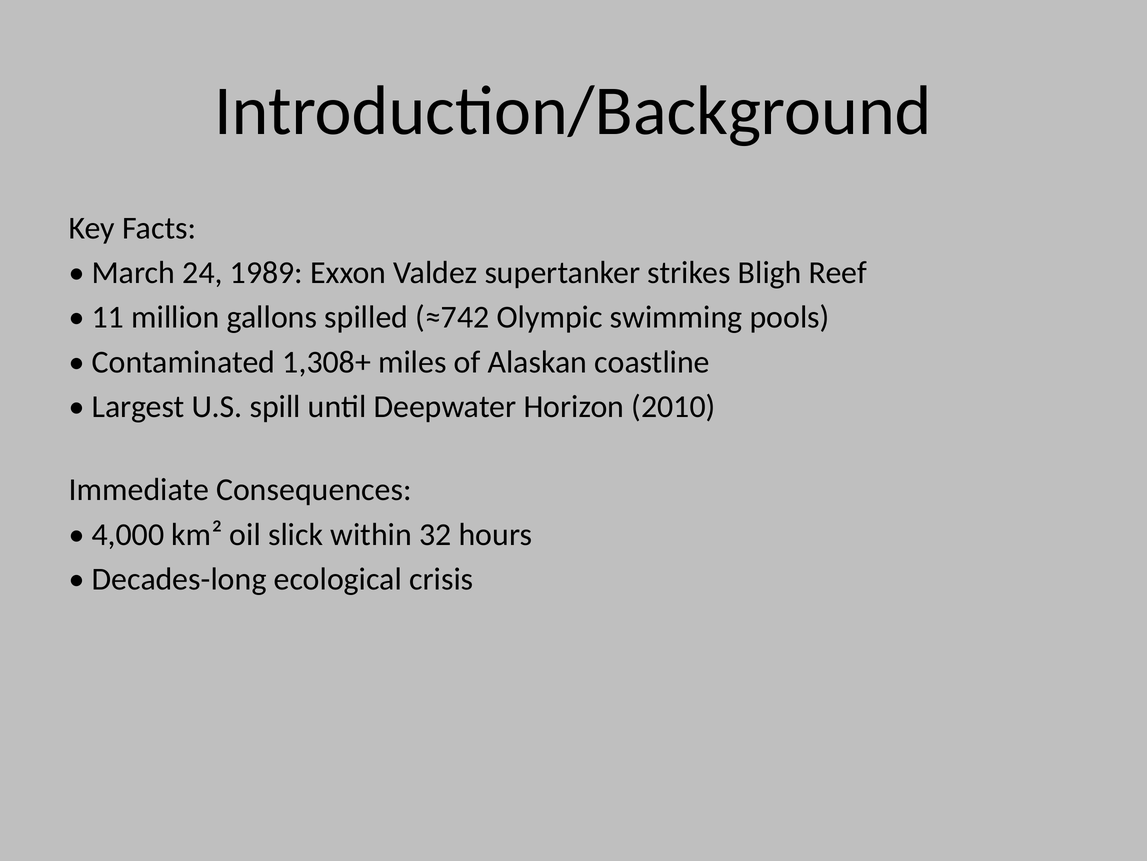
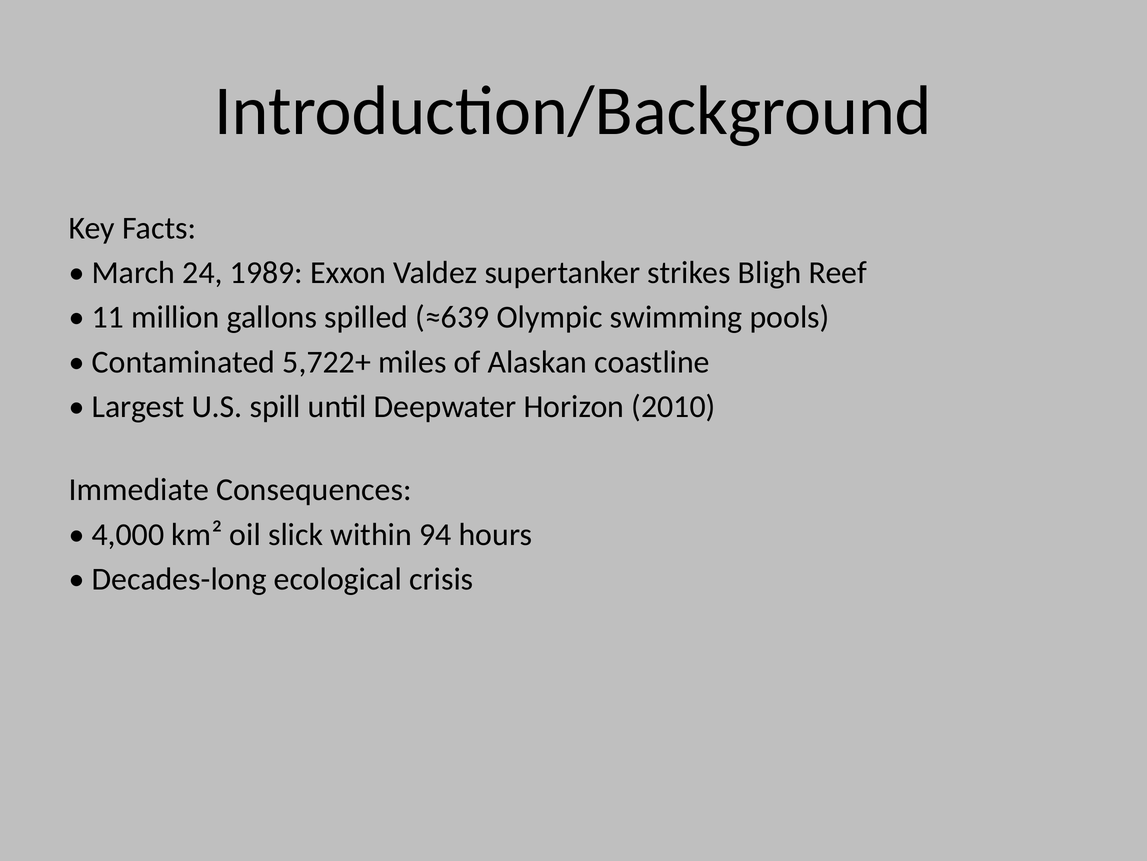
≈742: ≈742 -> ≈639
1,308+: 1,308+ -> 5,722+
32: 32 -> 94
